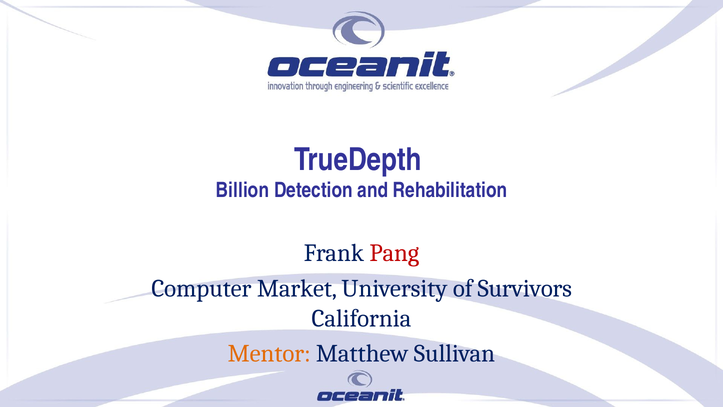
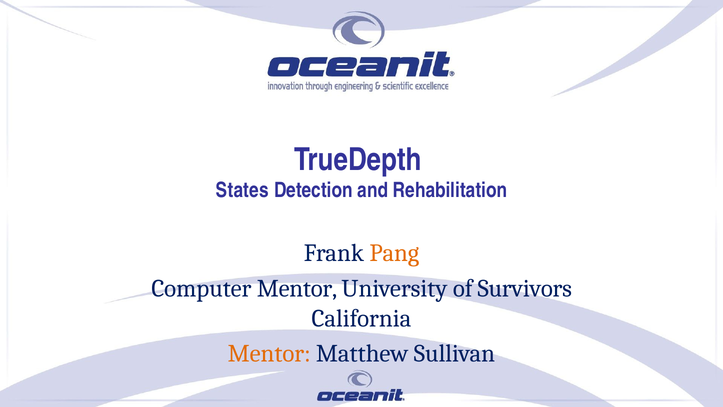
Billion: Billion -> States
Pang colour: red -> orange
Computer Market: Market -> Mentor
